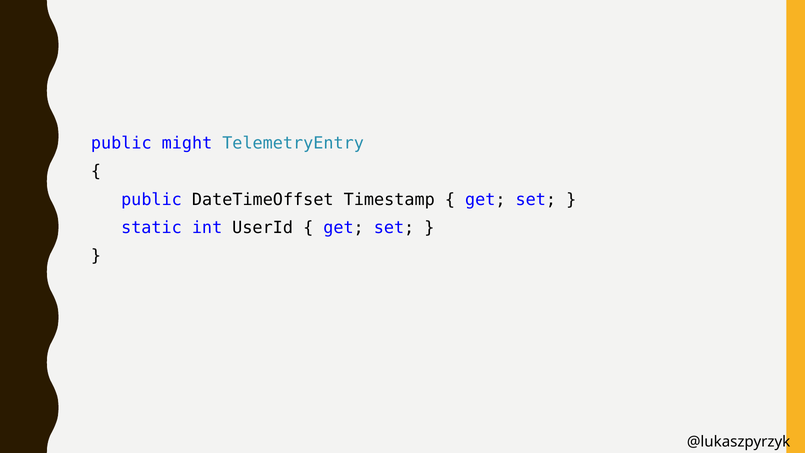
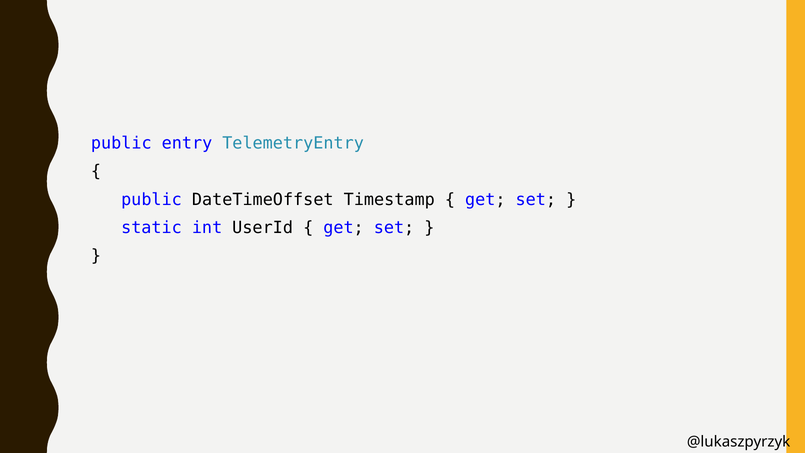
might: might -> entry
